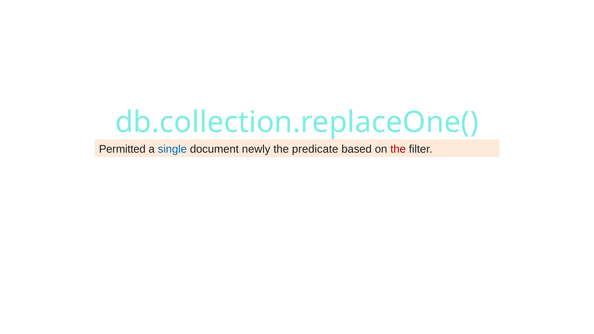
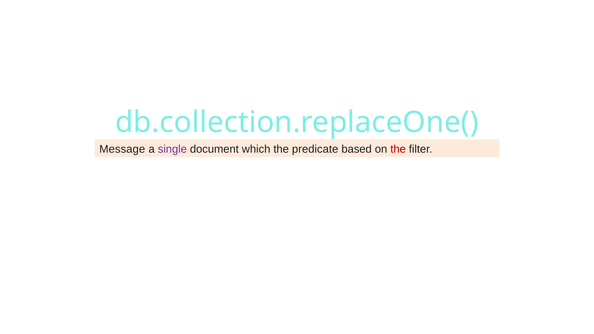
Permitted: Permitted -> Message
single colour: blue -> purple
newly: newly -> which
